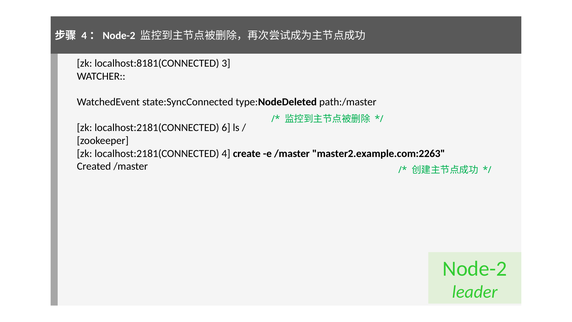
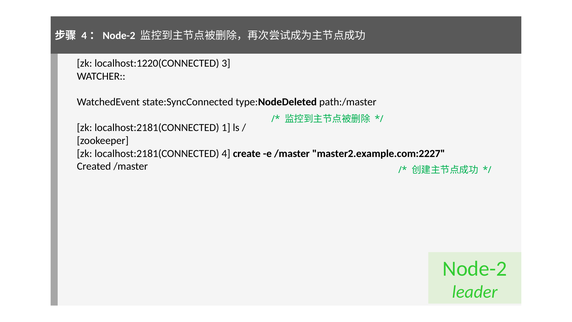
localhost:8181(CONNECTED: localhost:8181(CONNECTED -> localhost:1220(CONNECTED
6: 6 -> 1
master2.example.com:2263: master2.example.com:2263 -> master2.example.com:2227
